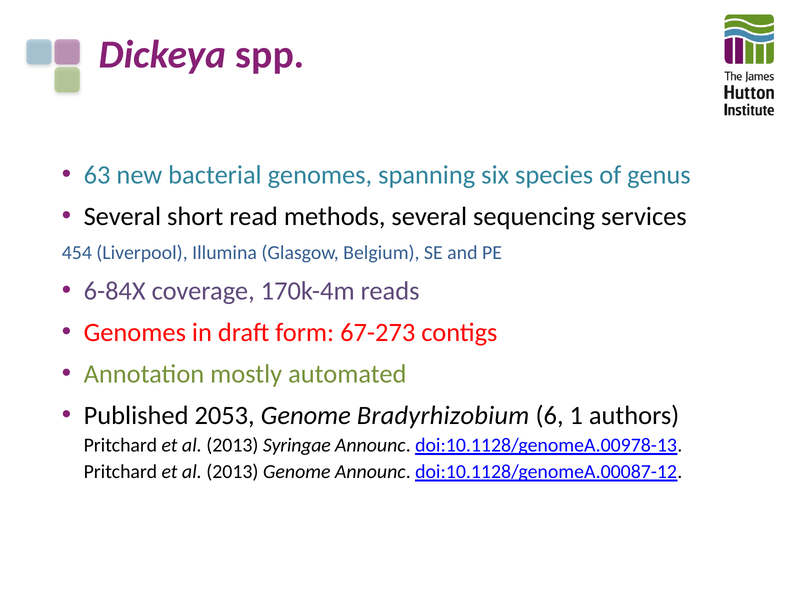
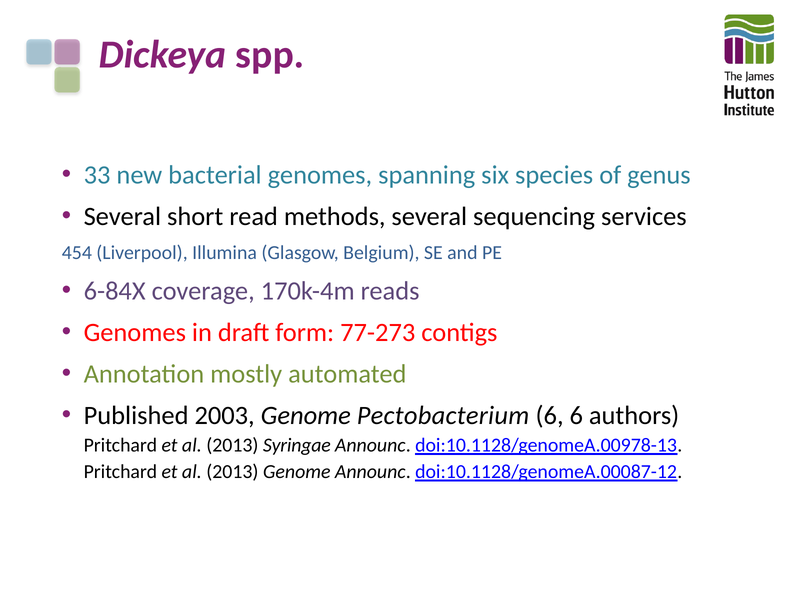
63: 63 -> 33
67-273: 67-273 -> 77-273
2053: 2053 -> 2003
Bradyrhizobium: Bradyrhizobium -> Pectobacterium
6 1: 1 -> 6
